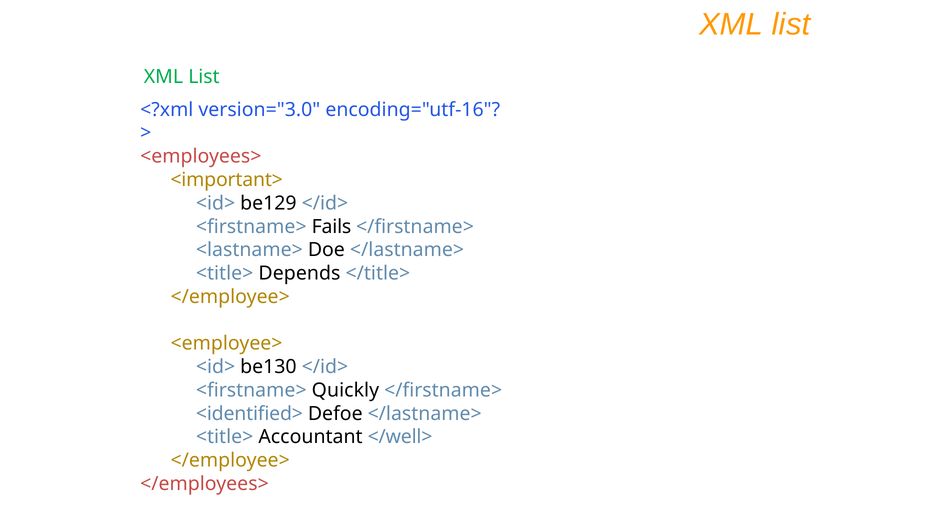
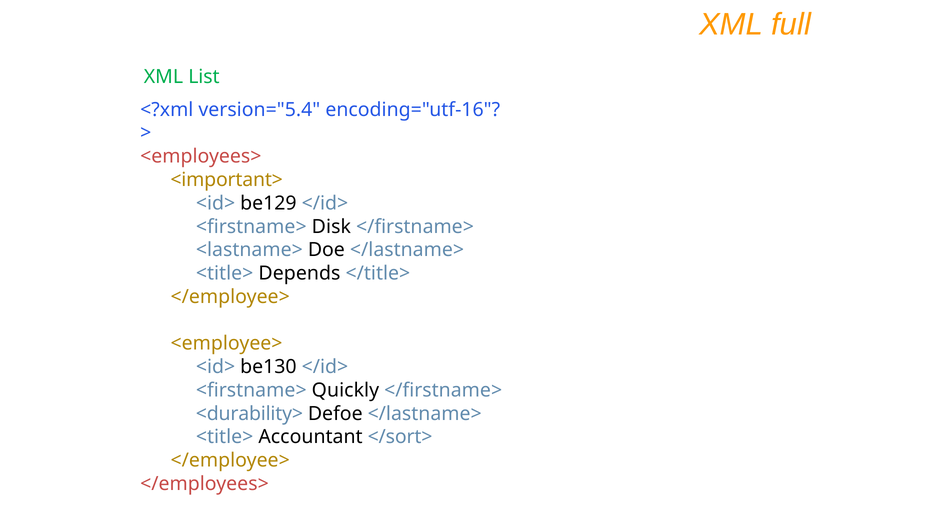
list at (791, 24): list -> full
version="3.0: version="3.0 -> version="5.4
Fails: Fails -> Disk
<identified>: <identified> -> <durability>
</well>: </well> -> </sort>
